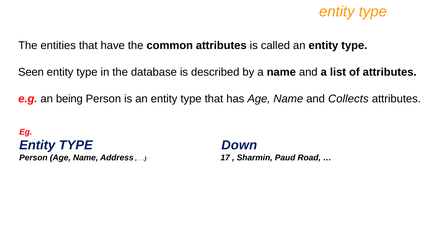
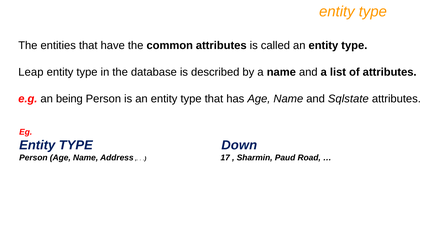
Seen: Seen -> Leap
Collects: Collects -> Sqlstate
